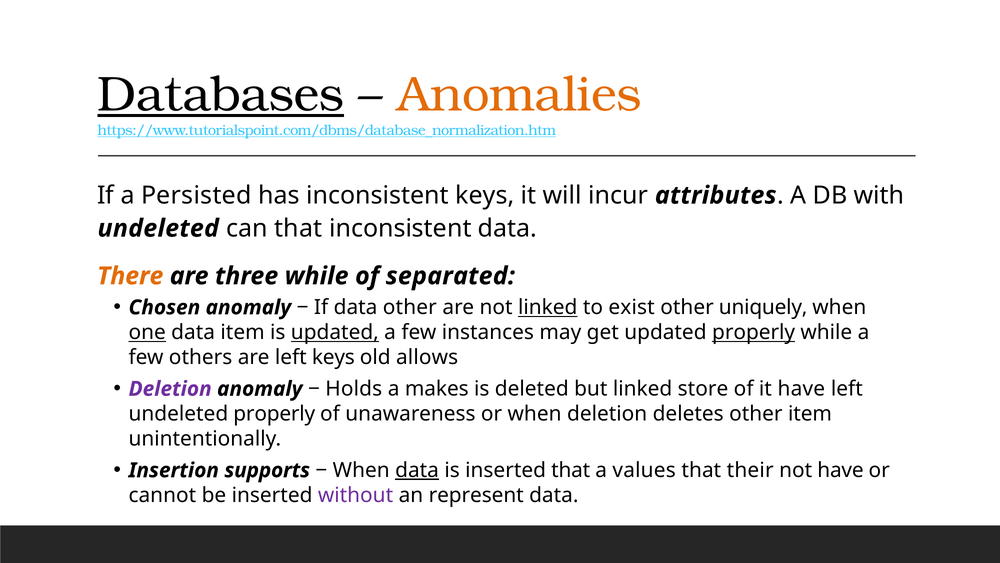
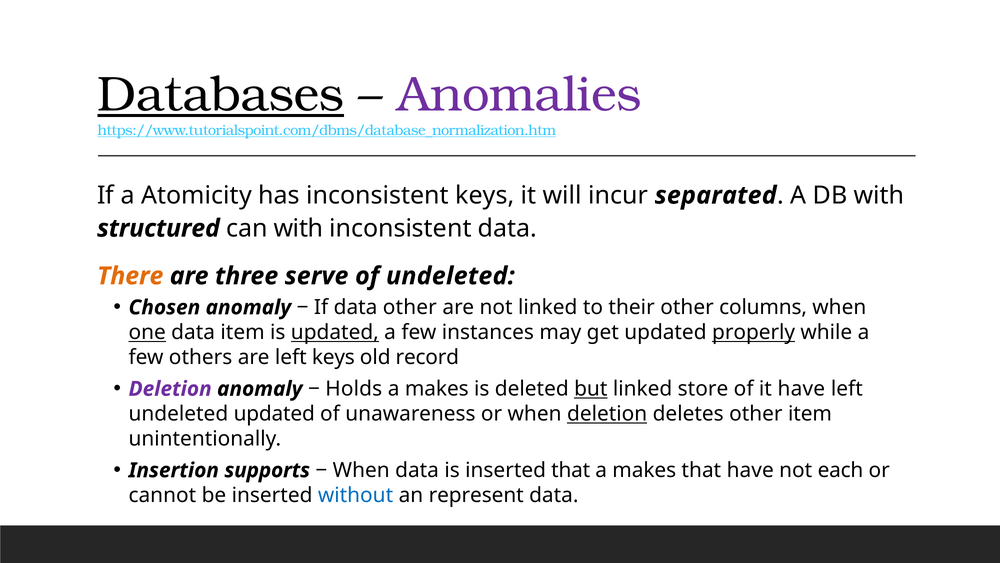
Anomalies colour: orange -> purple
Persisted: Persisted -> Atomicity
attributes: attributes -> separated
undeleted at (158, 228): undeleted -> structured
can that: that -> with
three while: while -> serve
of separated: separated -> undeleted
linked at (548, 307) underline: present -> none
exist: exist -> their
uniquely: uniquely -> columns
allows: allows -> record
but underline: none -> present
undeleted properly: properly -> updated
deletion at (607, 414) underline: none -> present
data at (417, 470) underline: present -> none
values at (644, 470): values -> makes
that their: their -> have
not have: have -> each
without colour: purple -> blue
